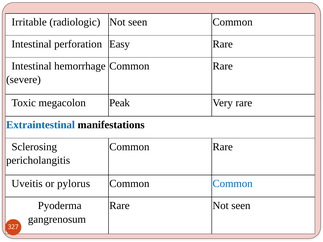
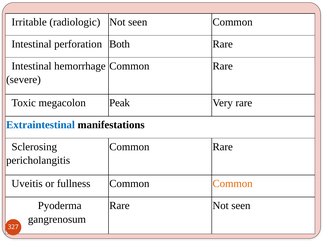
Easy: Easy -> Both
pylorus: pylorus -> fullness
Common at (233, 184) colour: blue -> orange
